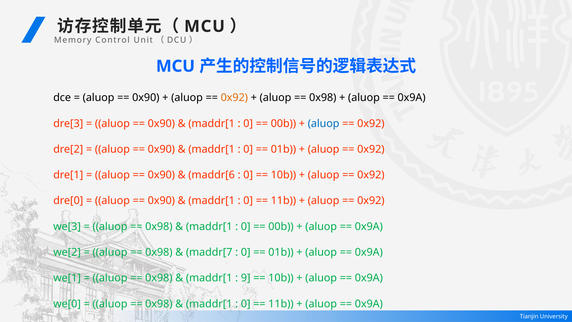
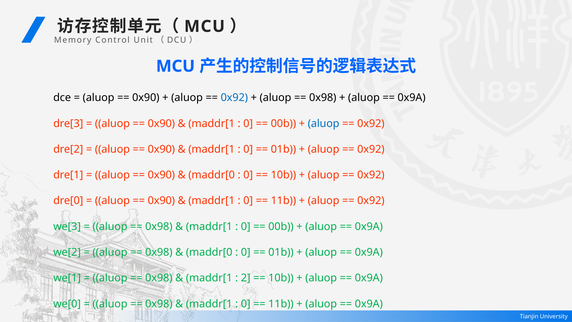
0x92 at (234, 98) colour: orange -> blue
maddr[6 at (212, 175): maddr[6 -> maddr[0
maddr[7 at (209, 252): maddr[7 -> maddr[0
9: 9 -> 2
